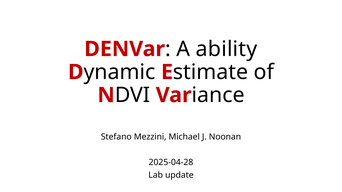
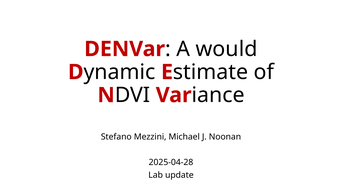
ability: ability -> would
